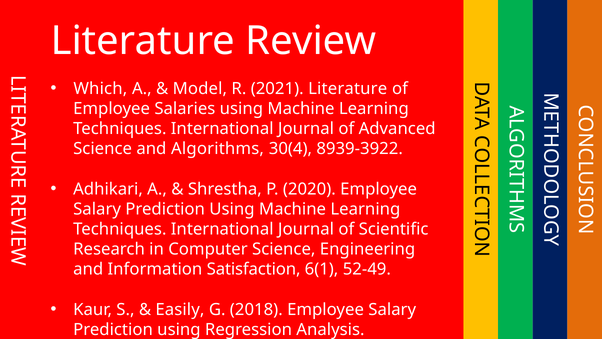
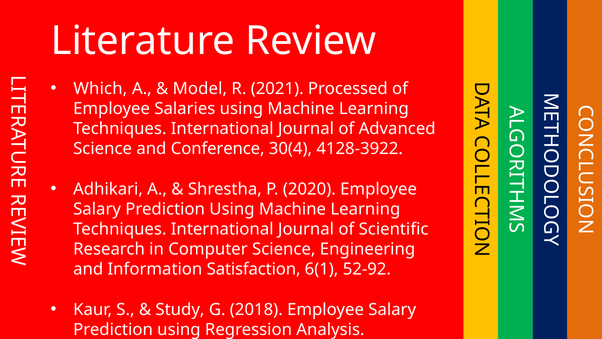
2021 Literature: Literature -> Processed
Algorithms: Algorithms -> Conference
8939-3922: 8939-3922 -> 4128-3922
52-49: 52-49 -> 52-92
Easily: Easily -> Study
